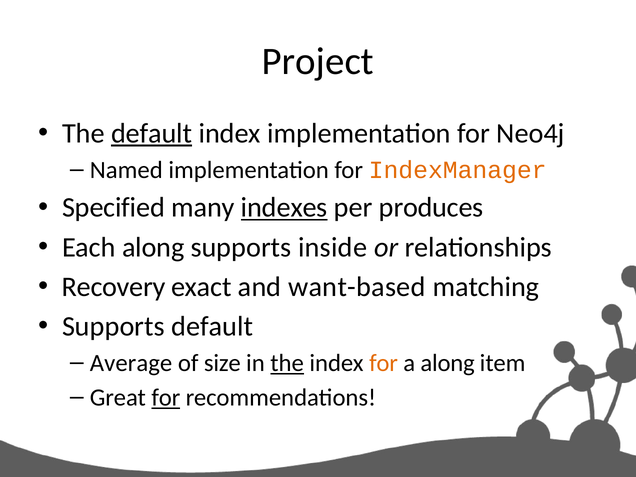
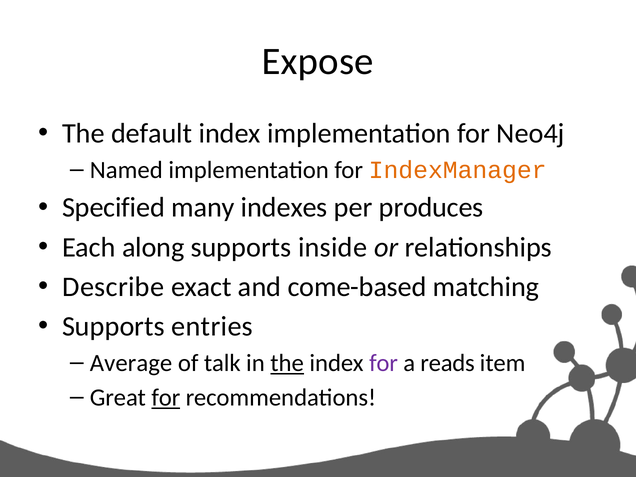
Project: Project -> Expose
default at (152, 133) underline: present -> none
indexes underline: present -> none
Recovery: Recovery -> Describe
want-based: want-based -> come-based
Supports default: default -> entries
size: size -> talk
for at (384, 363) colour: orange -> purple
a along: along -> reads
